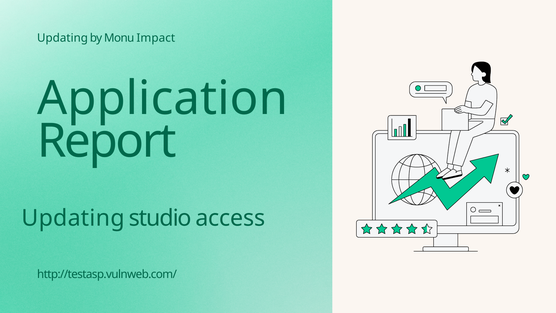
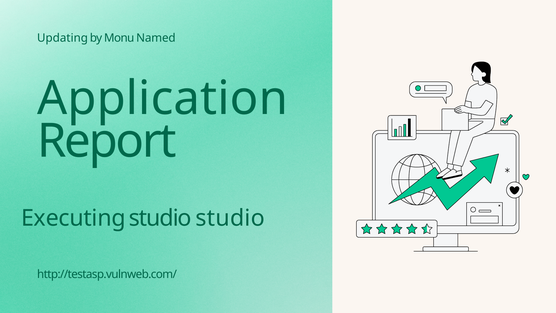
Impact: Impact -> Named
Updating at (73, 218): Updating -> Executing
studio access: access -> studio
